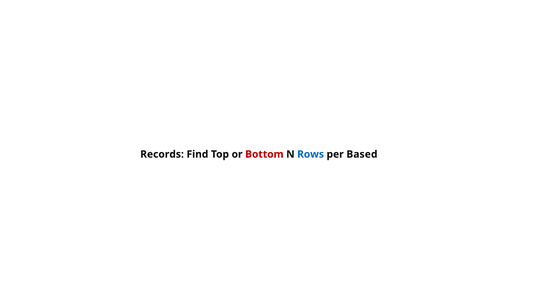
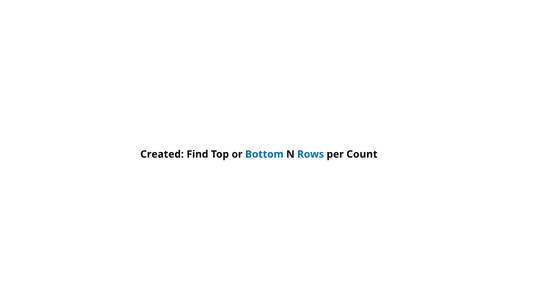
Records: Records -> Created
Bottom colour: red -> blue
Based: Based -> Count
